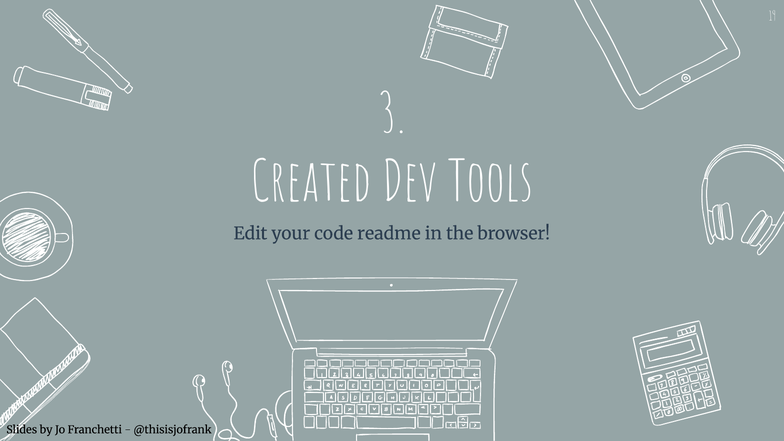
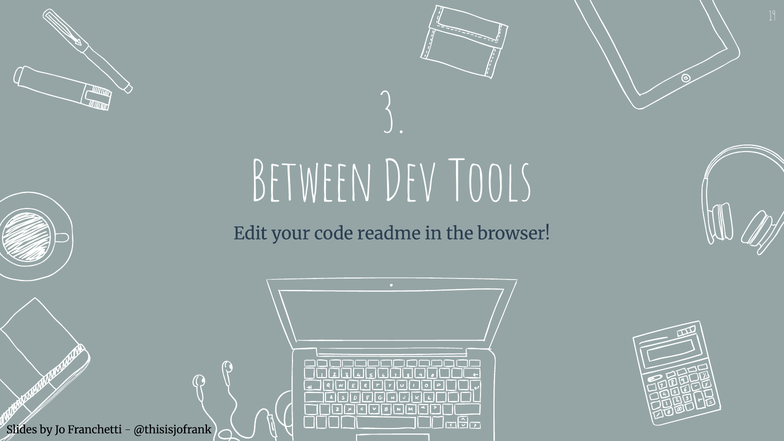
Created: Created -> Between
